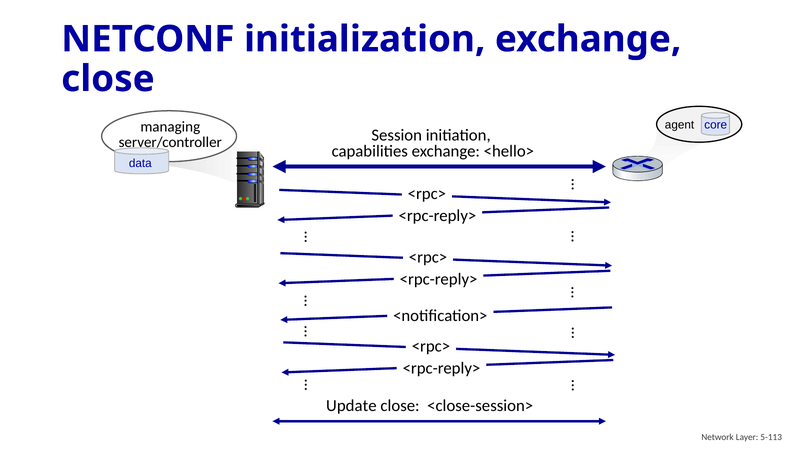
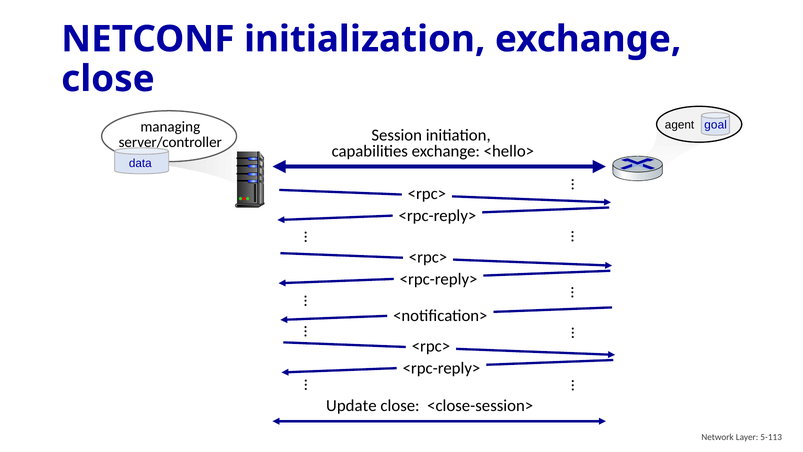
core: core -> goal
